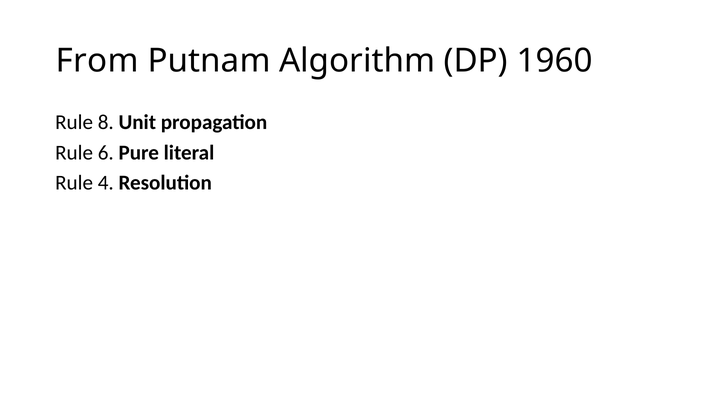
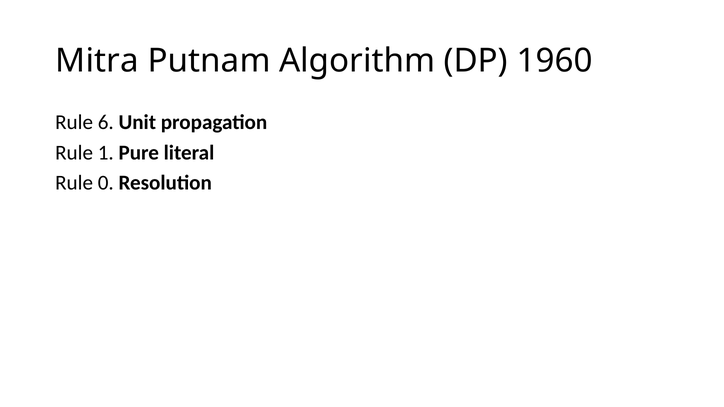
From: From -> Mitra
8: 8 -> 6
6: 6 -> 1
4: 4 -> 0
